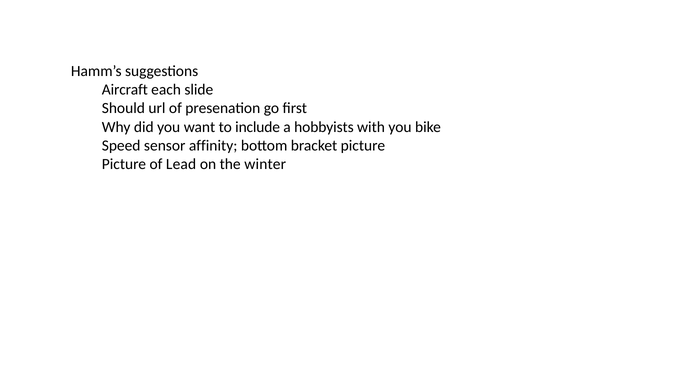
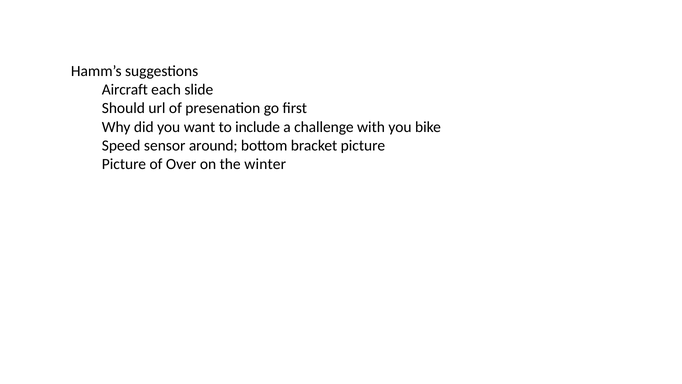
hobbyists: hobbyists -> challenge
affinity: affinity -> around
Lead: Lead -> Over
